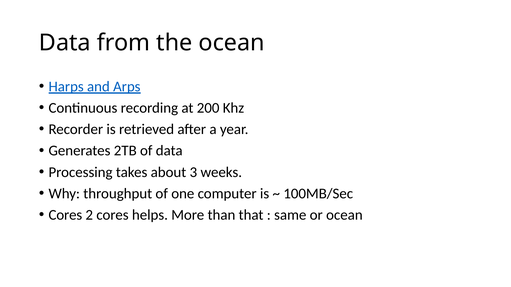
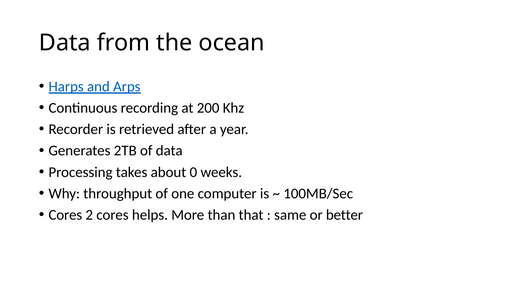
3: 3 -> 0
or ocean: ocean -> better
